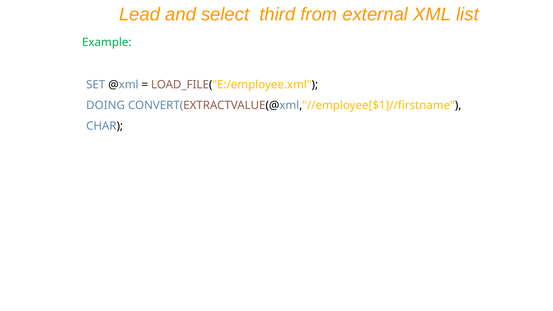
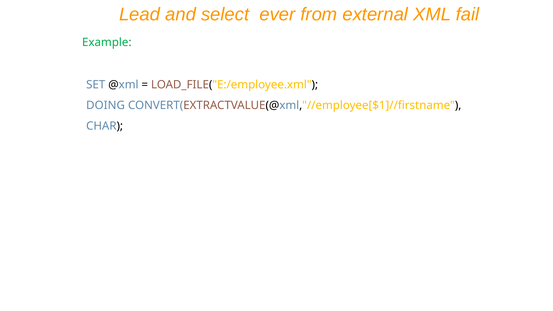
third: third -> ever
list: list -> fail
